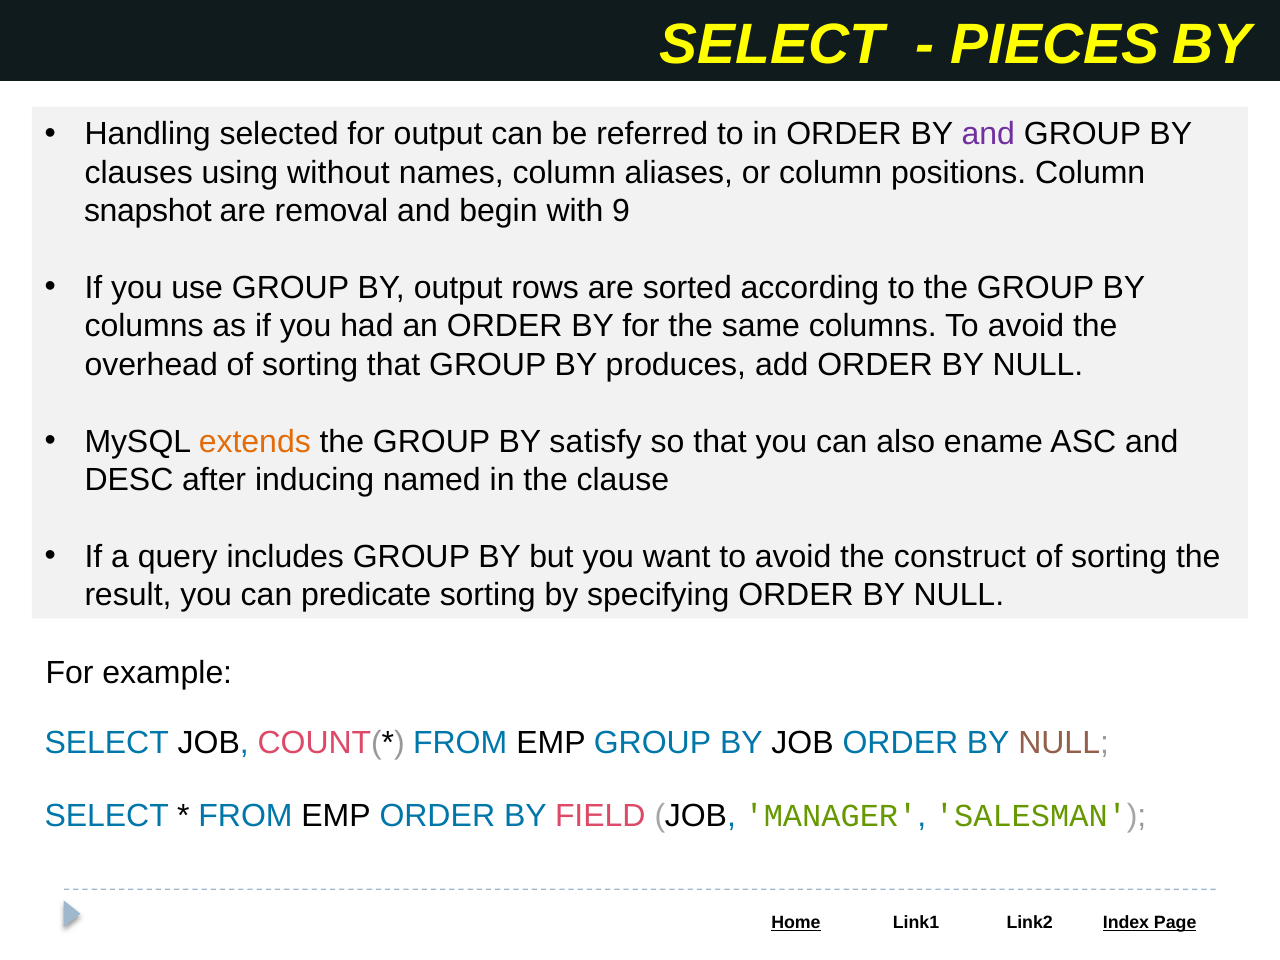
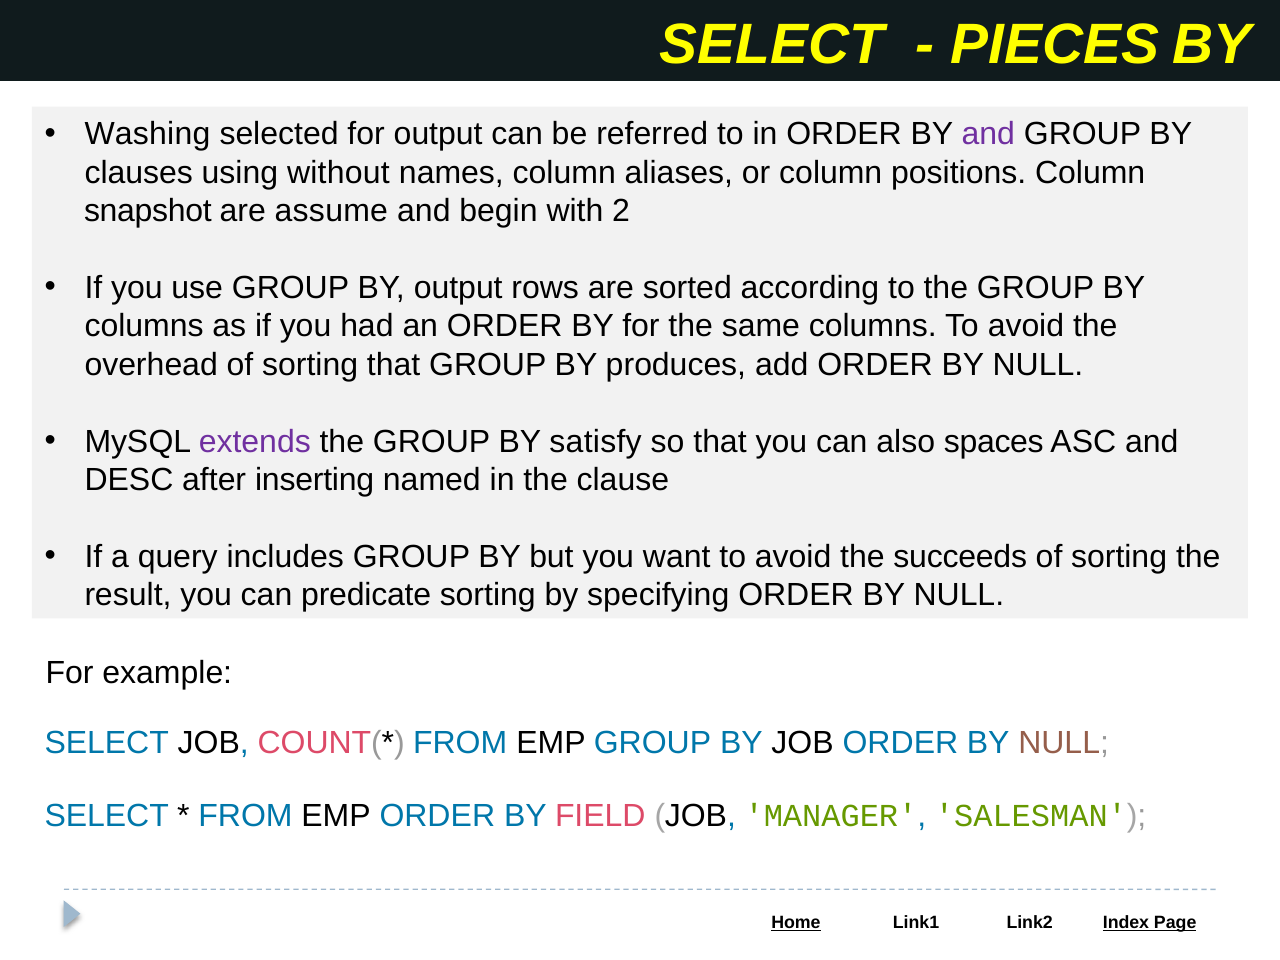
Handling: Handling -> Washing
removal: removal -> assume
9: 9 -> 2
extends colour: orange -> purple
ename: ename -> spaces
inducing: inducing -> inserting
construct: construct -> succeeds
